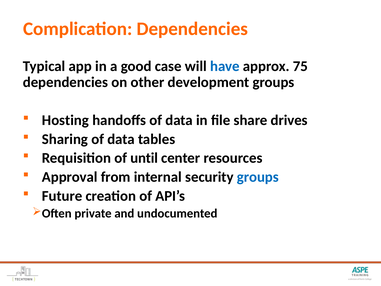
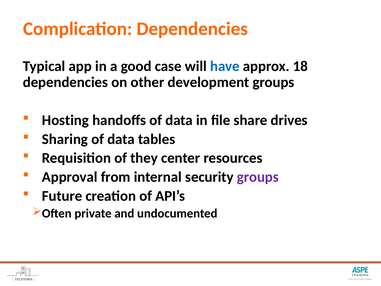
75: 75 -> 18
until: until -> they
groups at (258, 177) colour: blue -> purple
